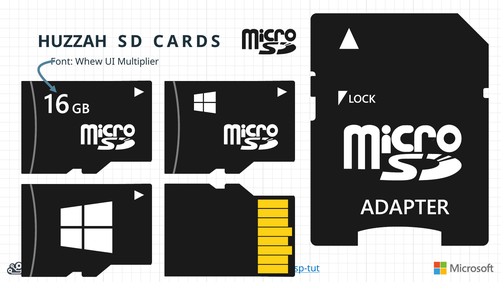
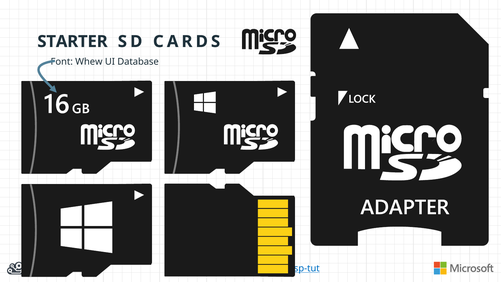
HUZZAH: HUZZAH -> STARTER
Multiplier: Multiplier -> Database
